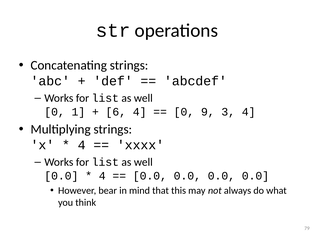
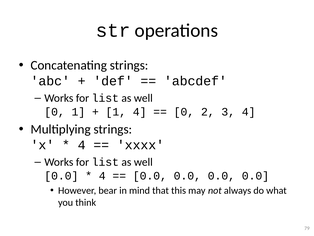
6 at (116, 112): 6 -> 1
9: 9 -> 2
